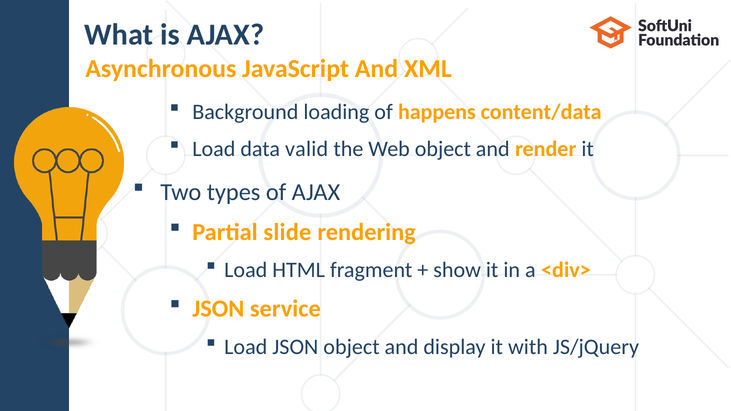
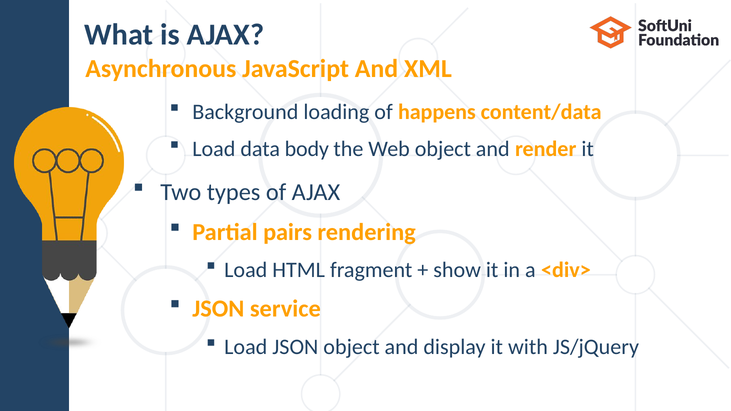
valid: valid -> body
slide: slide -> pairs
